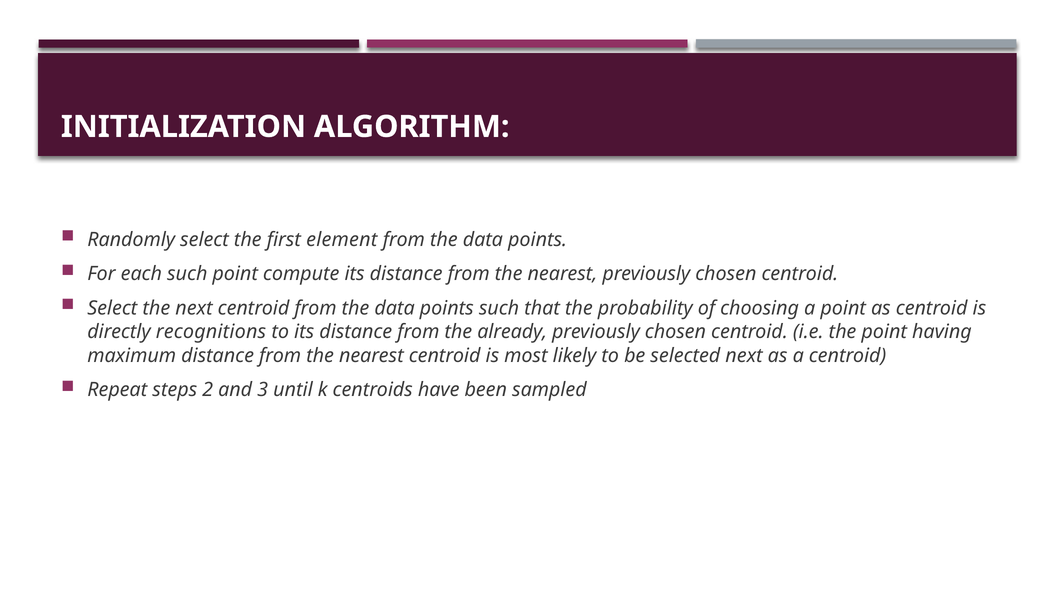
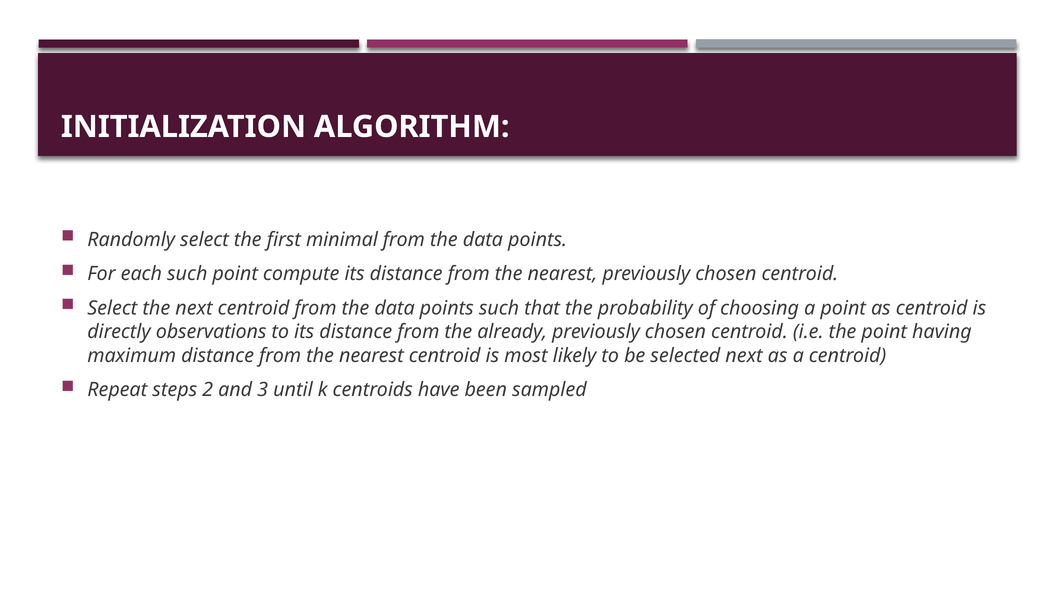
element: element -> minimal
recognitions: recognitions -> observations
